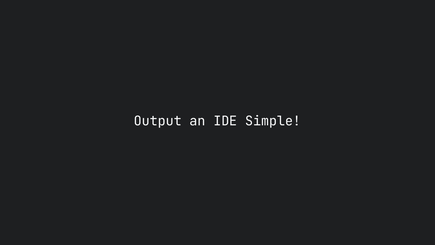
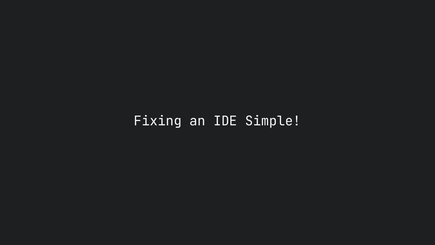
Output: Output -> Fixing
